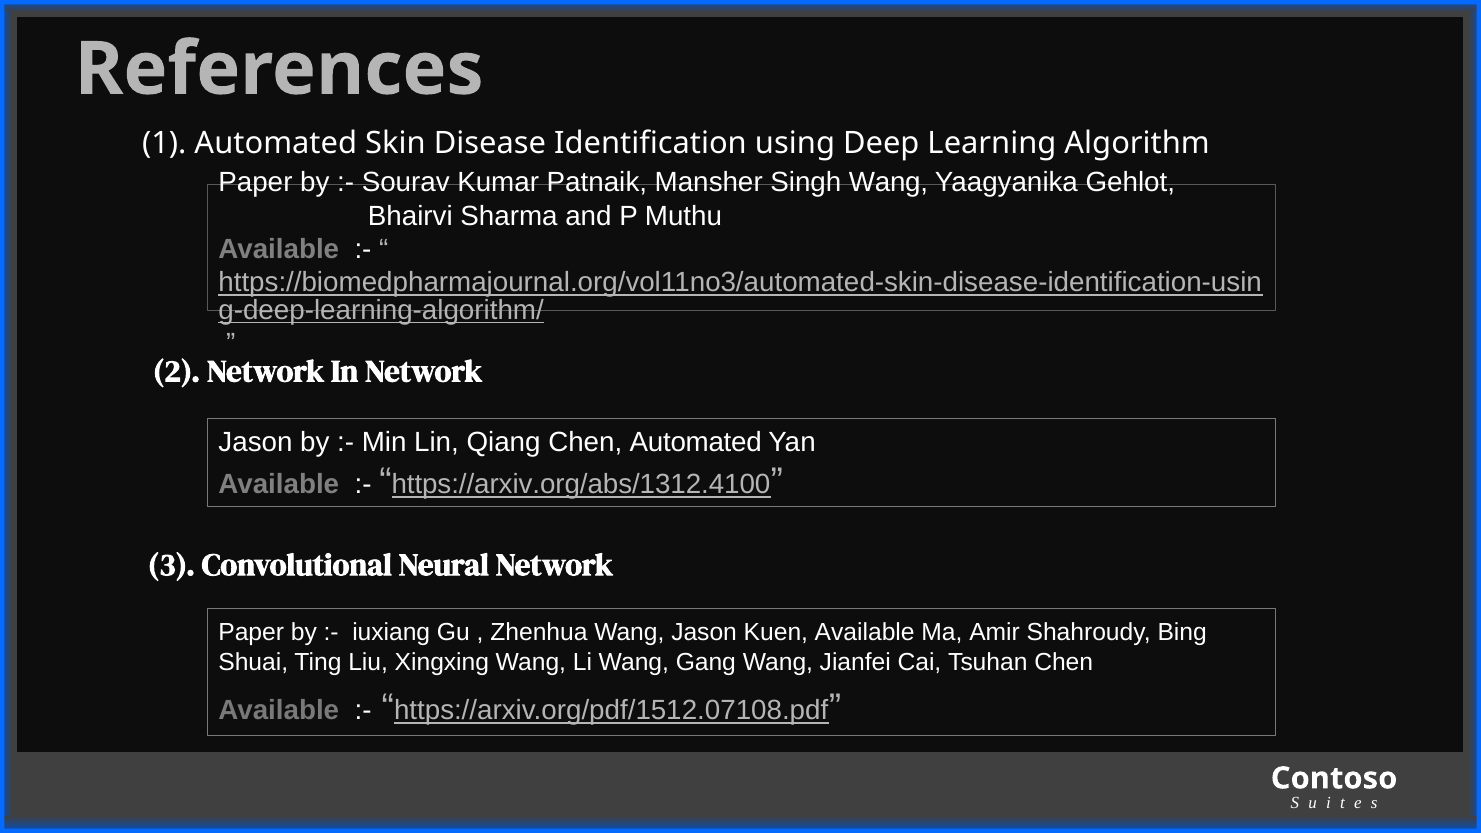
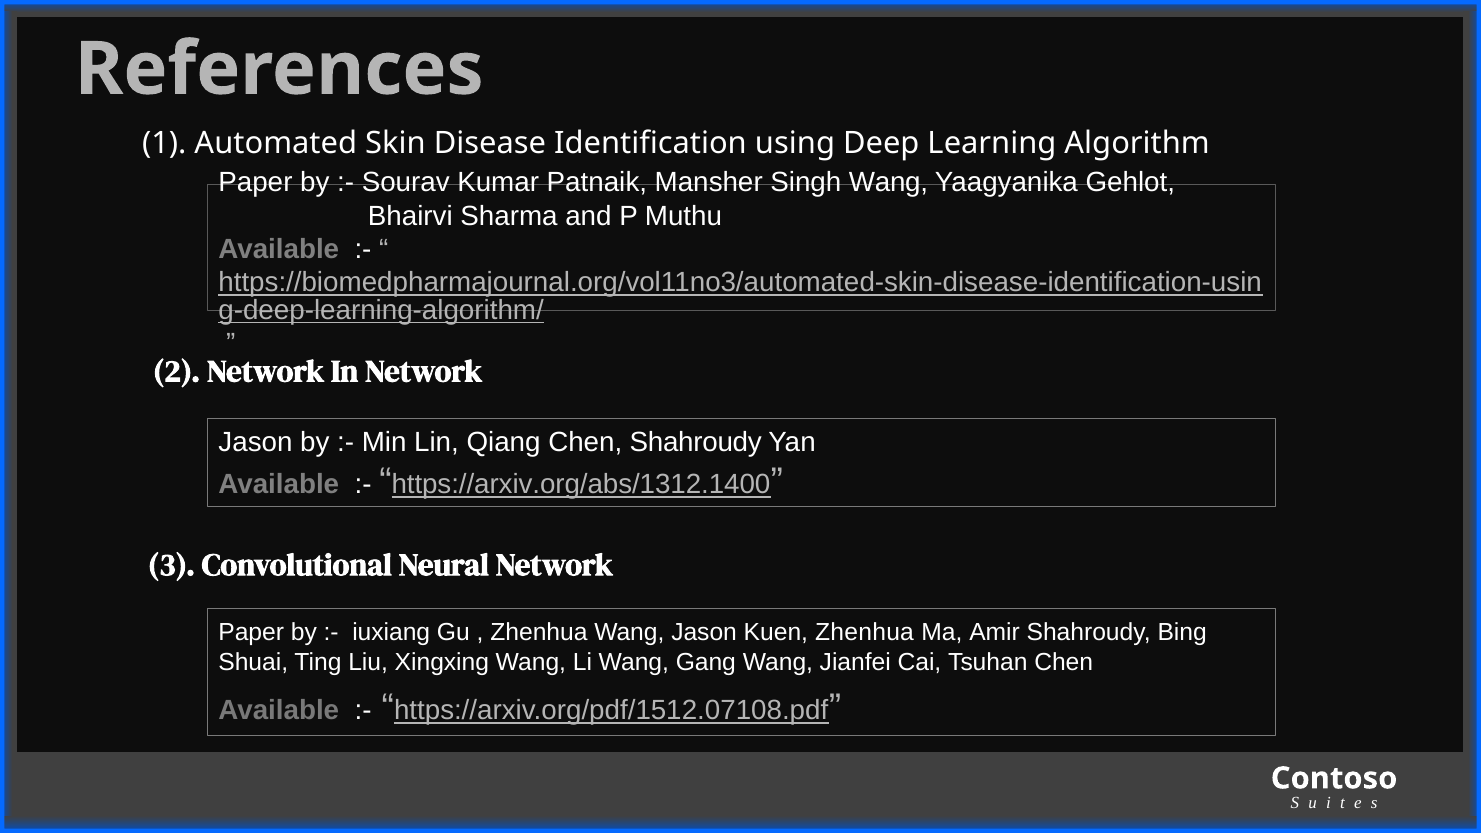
Chen Automated: Automated -> Shahroudy
https://arxiv.org/abs/1312.4100: https://arxiv.org/abs/1312.4100 -> https://arxiv.org/abs/1312.1400
Kuen Available: Available -> Zhenhua
